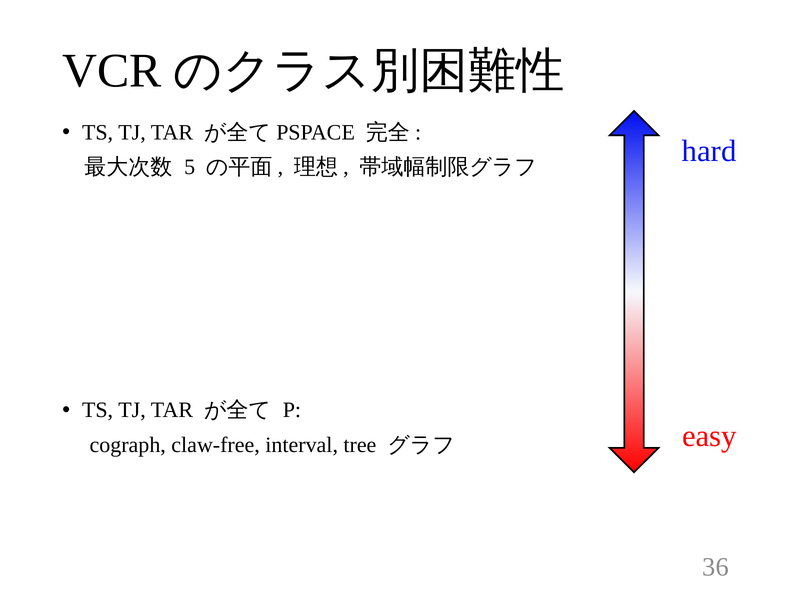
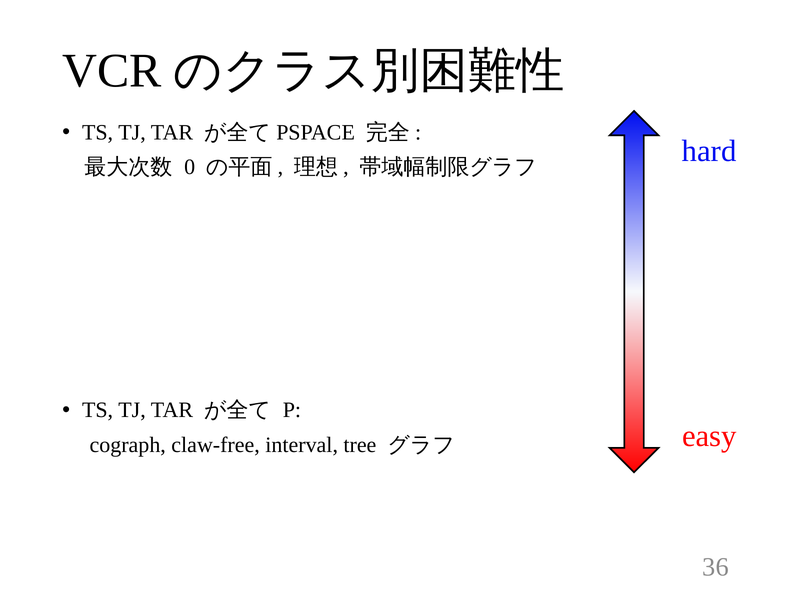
5: 5 -> 0
